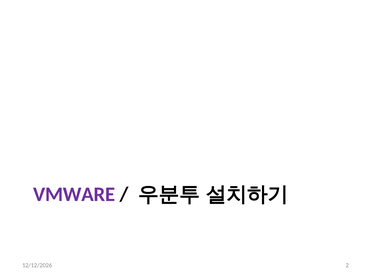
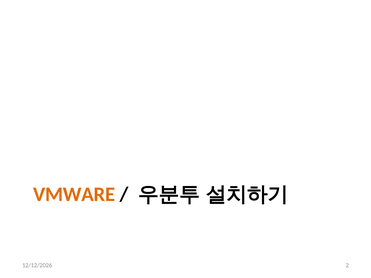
VMWARE colour: purple -> orange
